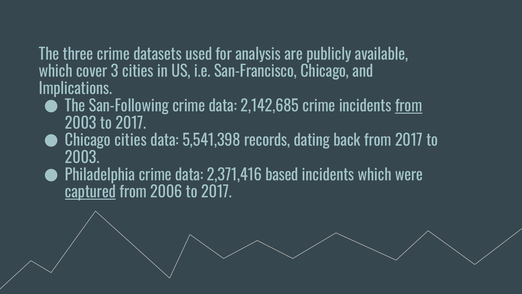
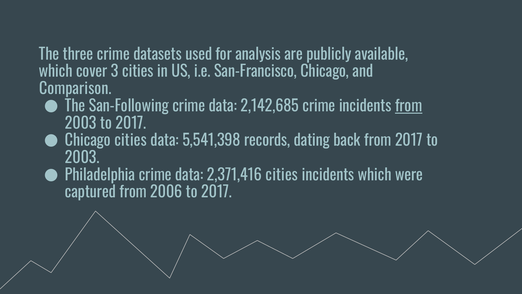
Implications: Implications -> Comparison
2,371,416 based: based -> cities
captured underline: present -> none
